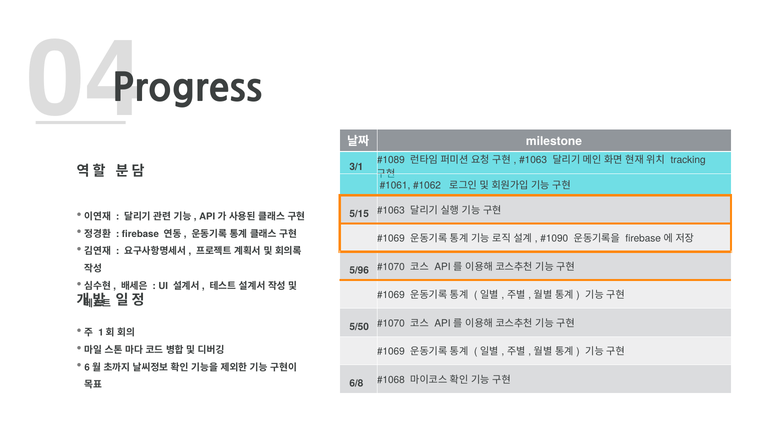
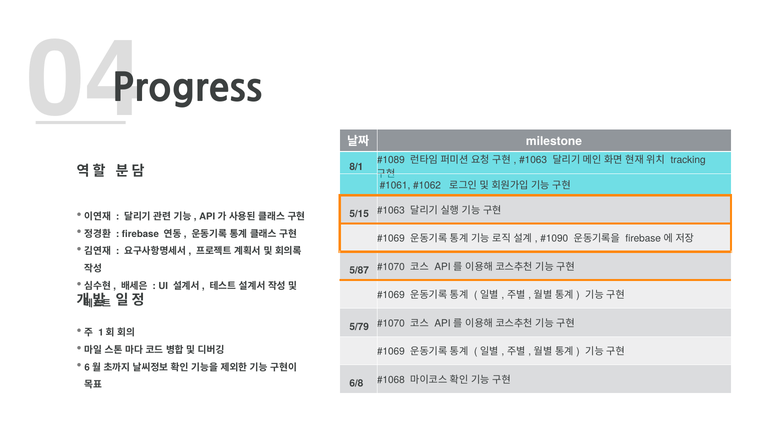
3/1: 3/1 -> 8/1
5/96: 5/96 -> 5/87
5/50: 5/50 -> 5/79
